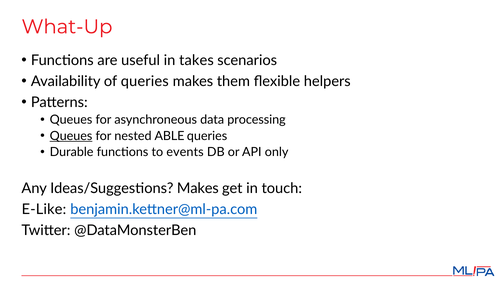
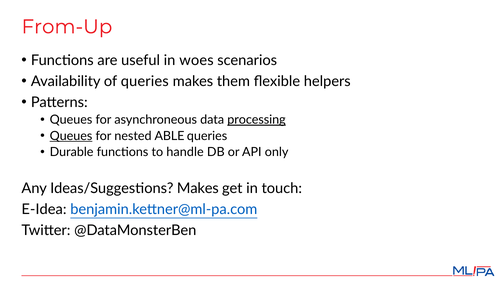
What-Up: What-Up -> From-Up
takes: takes -> woes
processing underline: none -> present
events: events -> handle
E-Like: E-Like -> E-Idea
